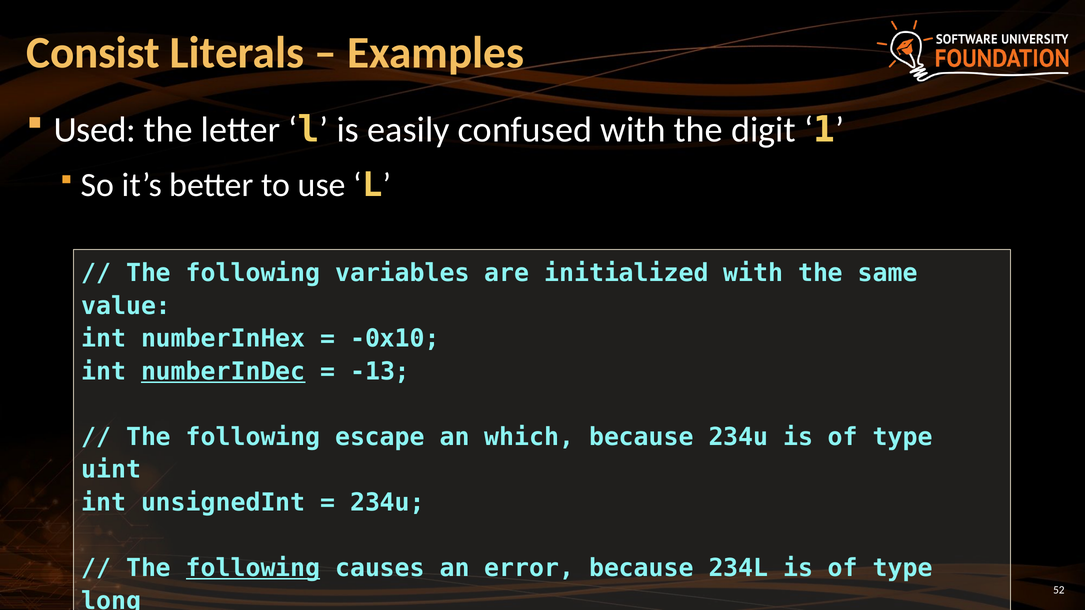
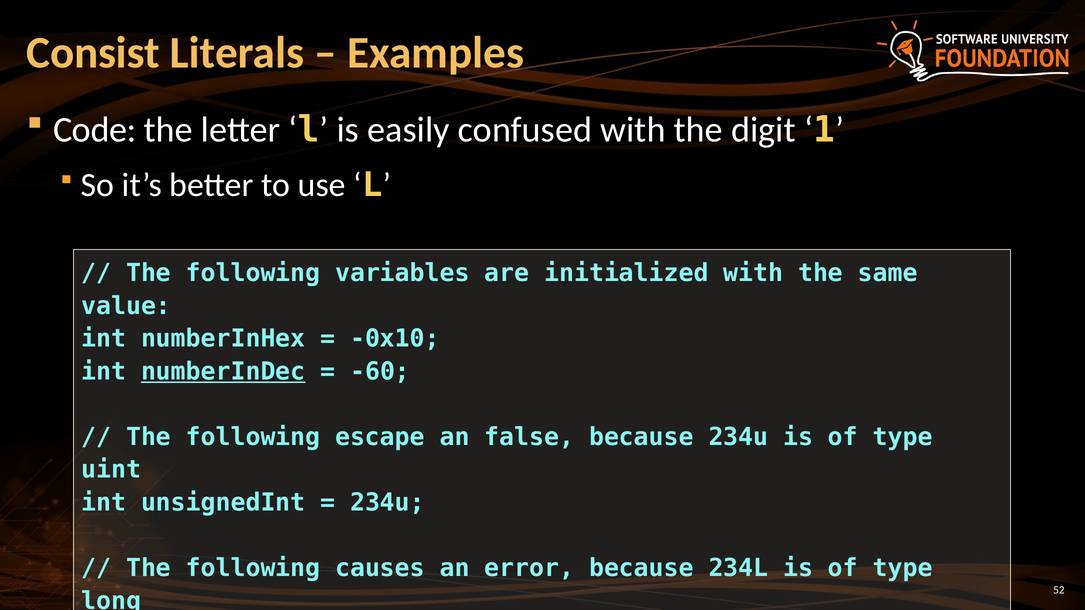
Used: Used -> Code
-13: -13 -> -60
which: which -> false
following at (253, 569) underline: present -> none
